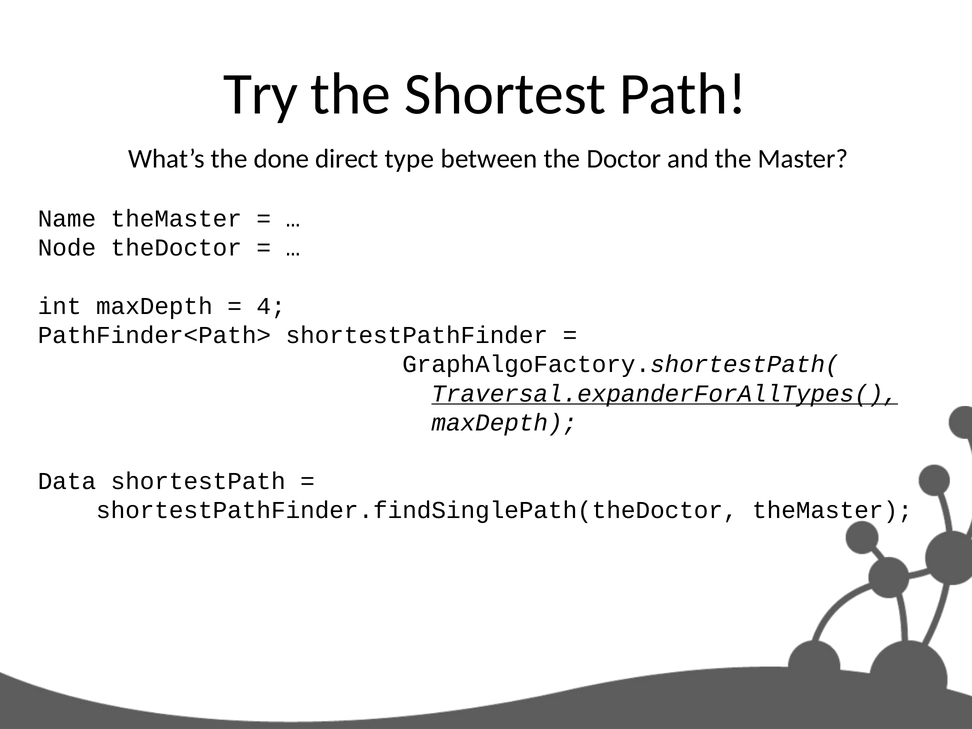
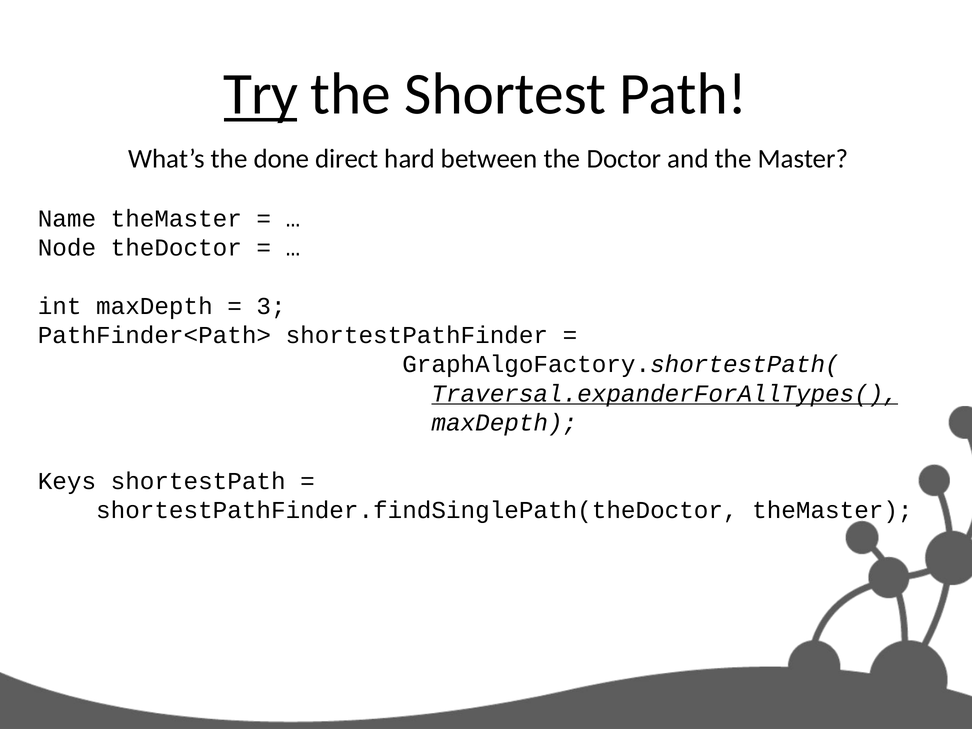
Try underline: none -> present
type: type -> hard
4: 4 -> 3
Data: Data -> Keys
